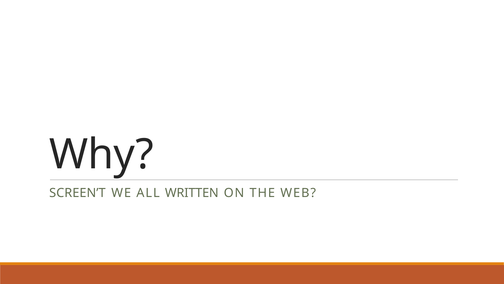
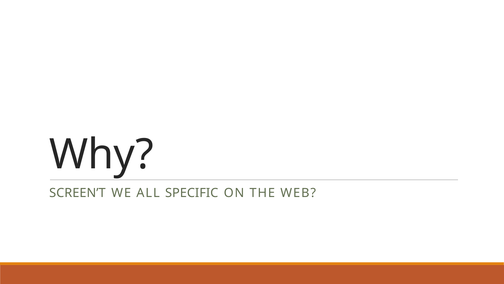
WRITTEN: WRITTEN -> SPECIFIC
